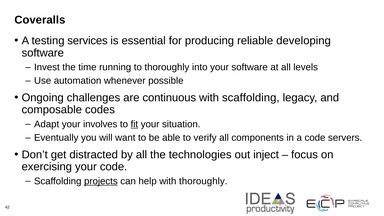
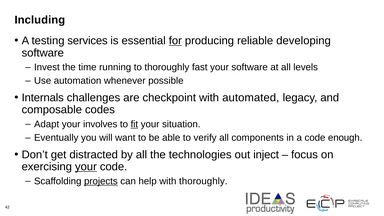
Coveralls: Coveralls -> Including
for underline: none -> present
into: into -> fast
Ongoing: Ongoing -> Internals
continuous: continuous -> checkpoint
with scaffolding: scaffolding -> automated
servers: servers -> enough
your at (86, 167) underline: none -> present
